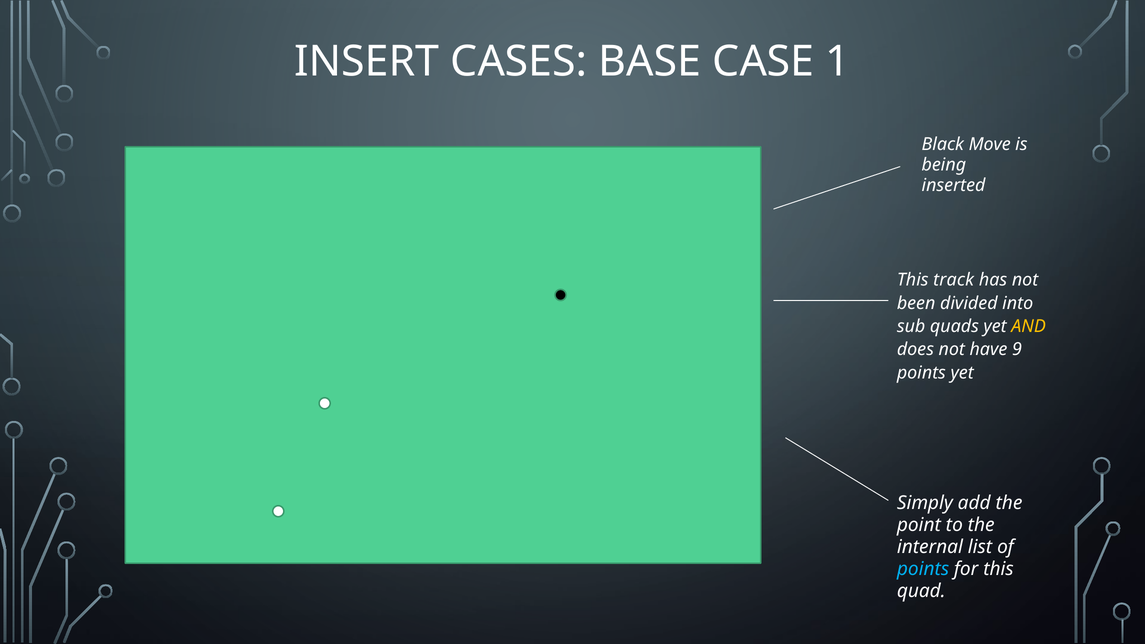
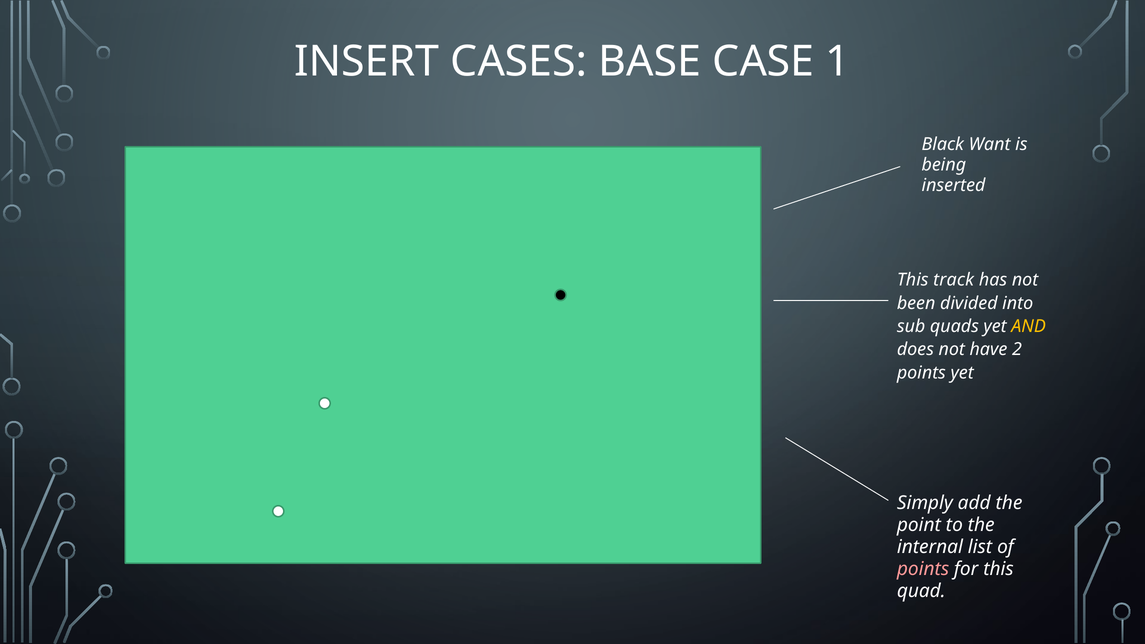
Move: Move -> Want
9: 9 -> 2
points at (923, 569) colour: light blue -> pink
